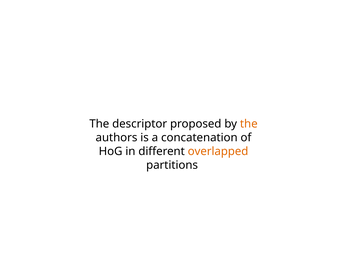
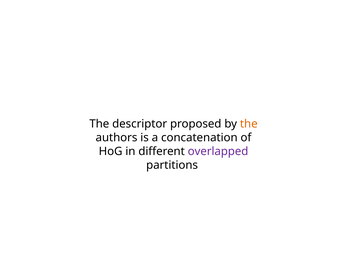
overlapped colour: orange -> purple
